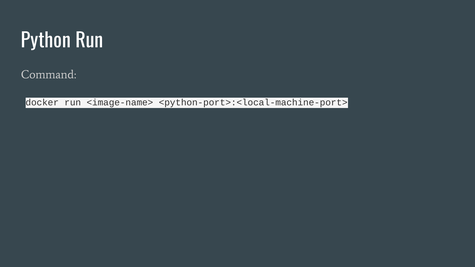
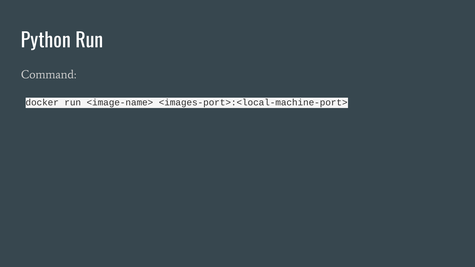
<python-port>:<local-machine-port>: <python-port>:<local-machine-port> -> <images-port>:<local-machine-port>
